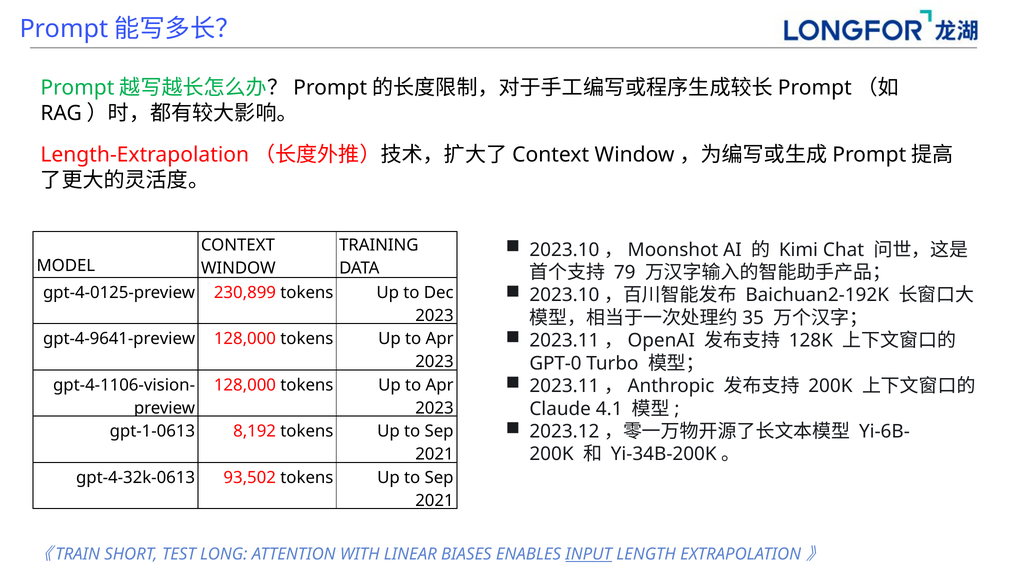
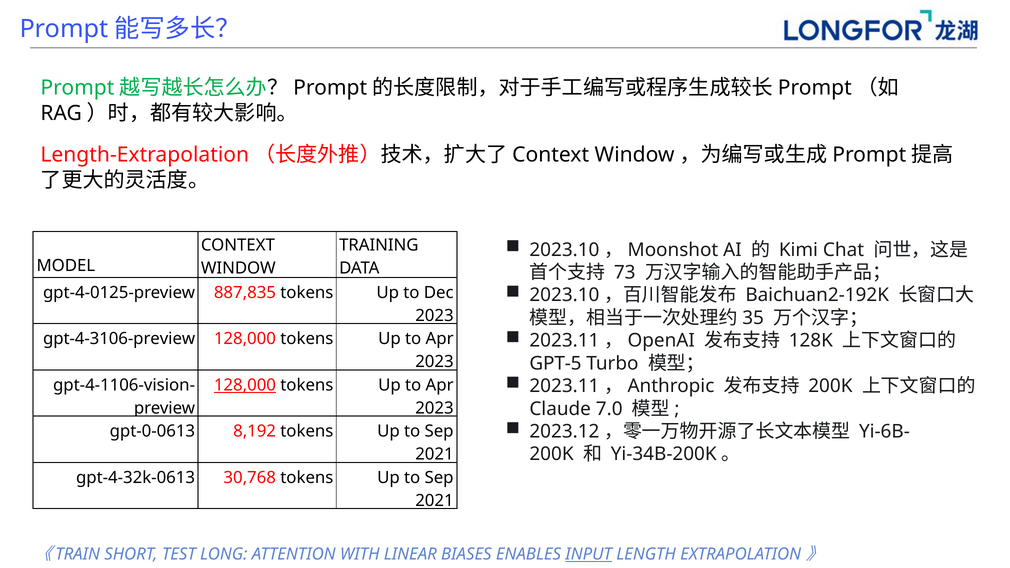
79: 79 -> 73
230,899: 230,899 -> 887,835
gpt-4-9641-preview: gpt-4-9641-preview -> gpt-4-3106-preview
GPT-0: GPT-0 -> GPT-5
128,000 at (245, 385) underline: none -> present
4.1: 4.1 -> 7.0
gpt-1-0613: gpt-1-0613 -> gpt-0-0613
93,502: 93,502 -> 30,768
